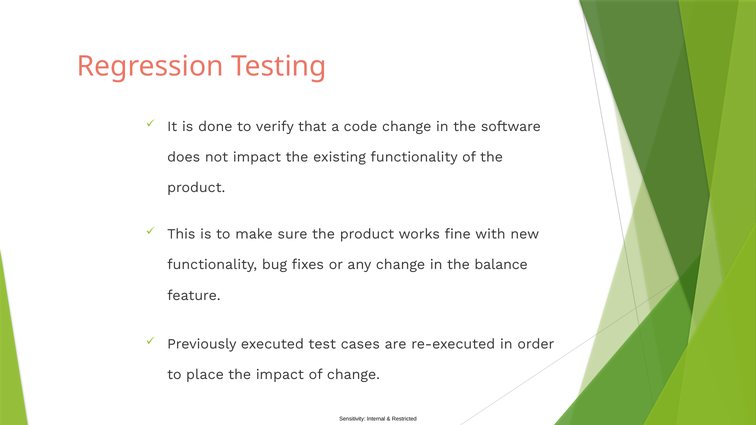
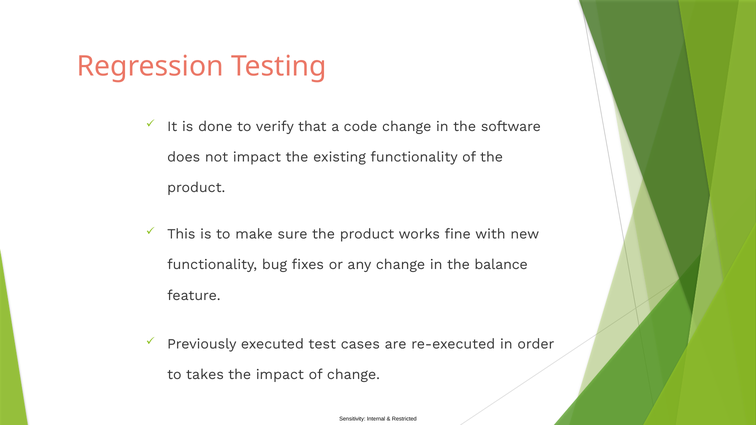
place: place -> takes
